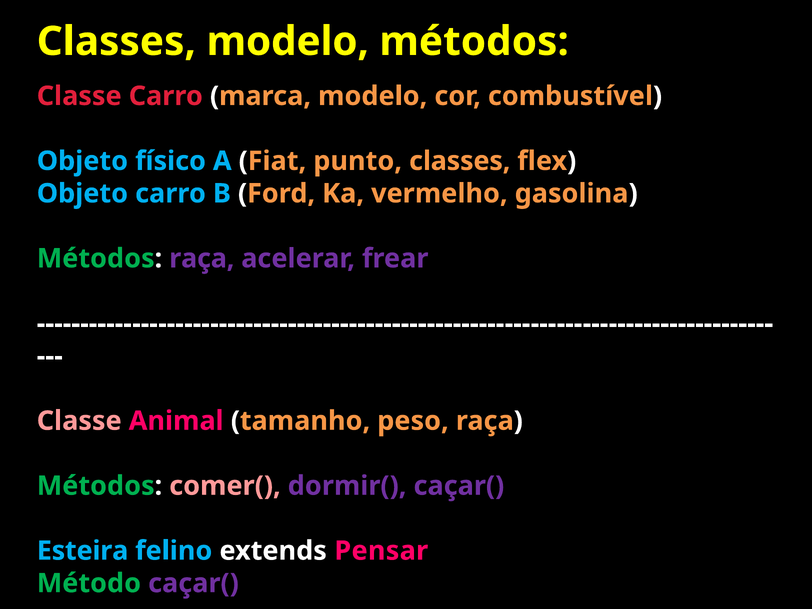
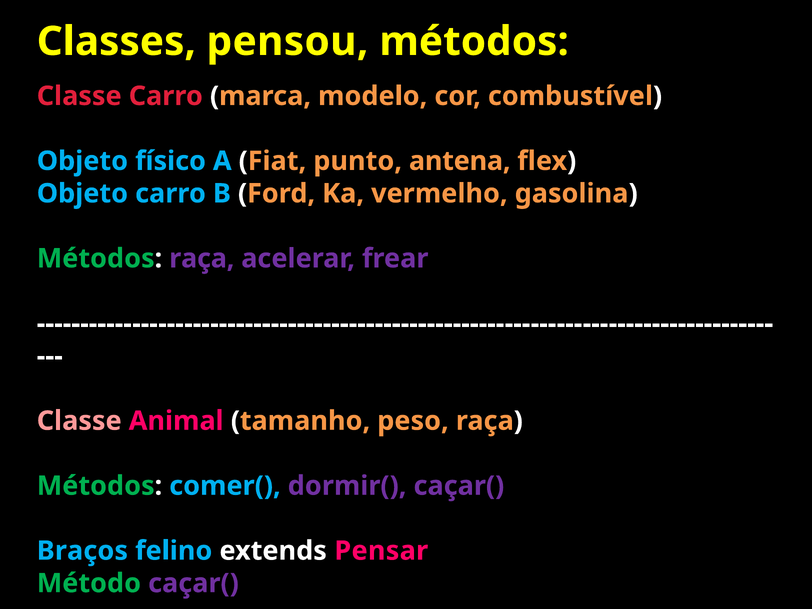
Classes modelo: modelo -> pensou
punto classes: classes -> antena
comer( colour: pink -> light blue
Esteira: Esteira -> Braços
